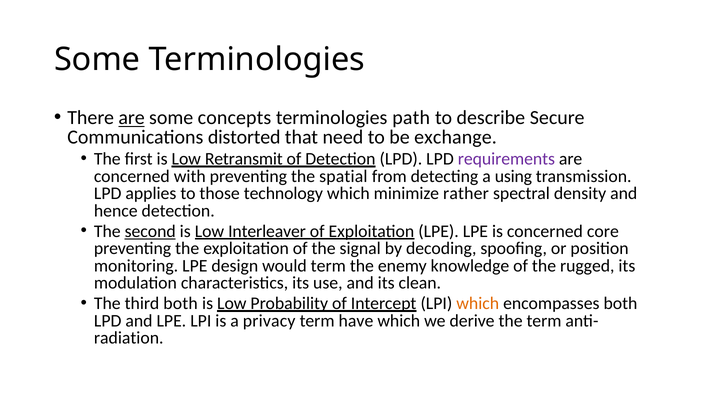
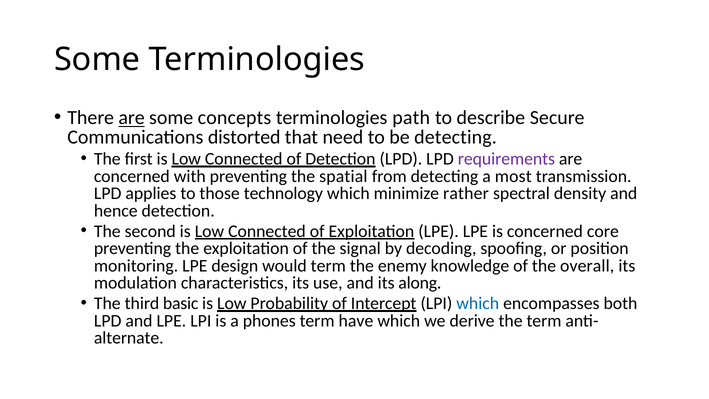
be exchange: exchange -> detecting
first is Low Retransmit: Retransmit -> Connected
using: using -> most
second underline: present -> none
Interleaver at (267, 231): Interleaver -> Connected
rugged: rugged -> overall
clean: clean -> along
third both: both -> basic
which at (478, 303) colour: orange -> blue
privacy: privacy -> phones
radiation: radiation -> alternate
